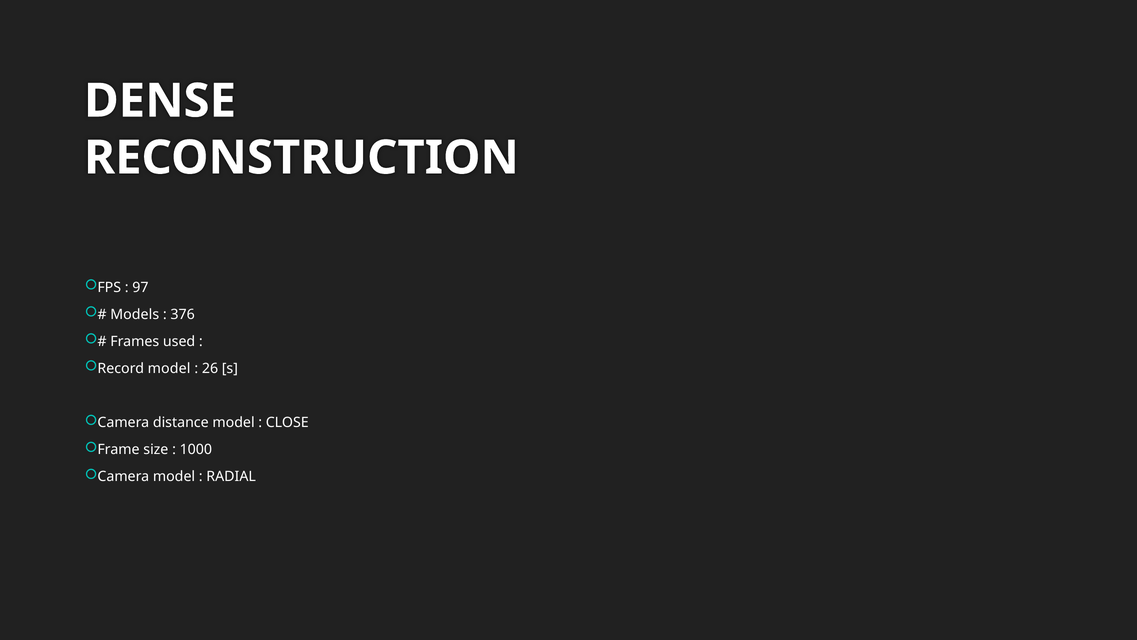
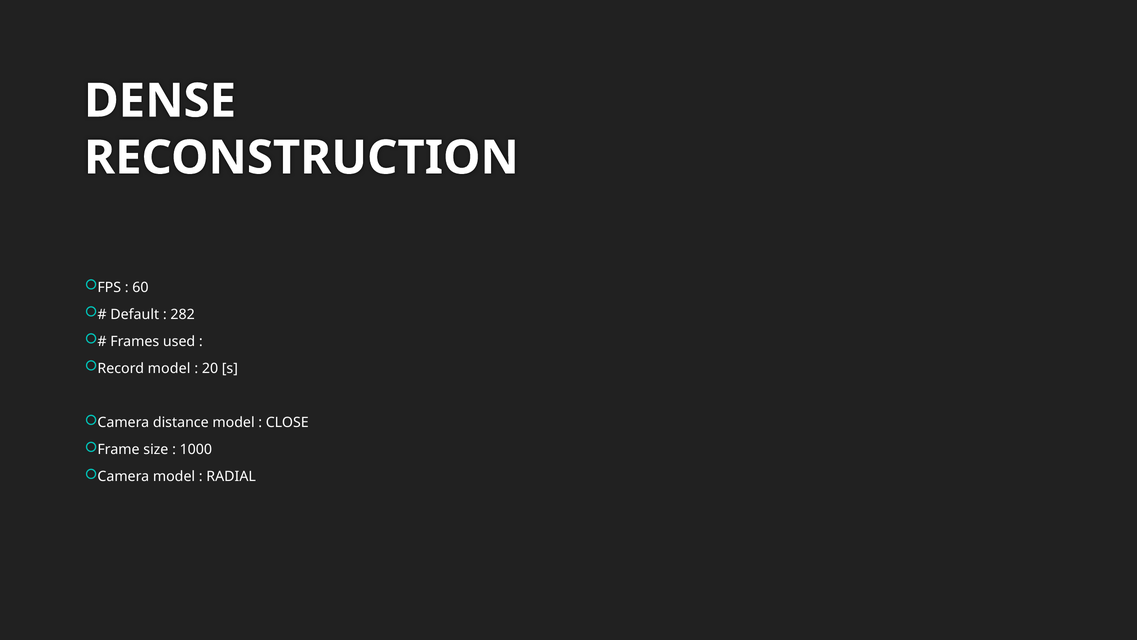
97: 97 -> 60
Models: Models -> Default
376: 376 -> 282
26: 26 -> 20
